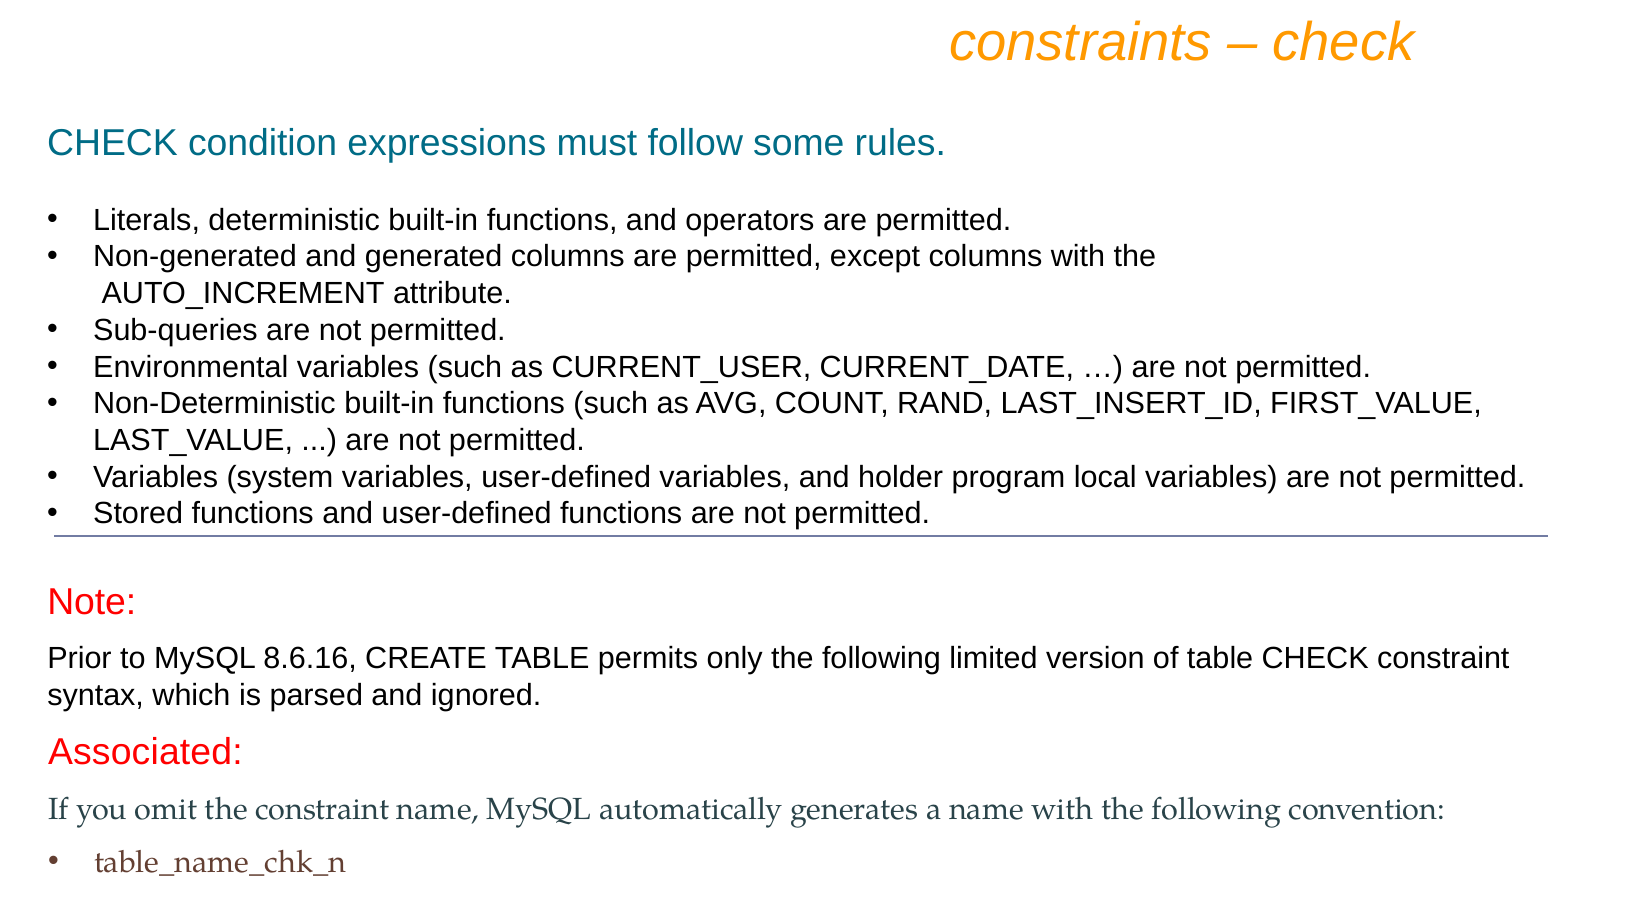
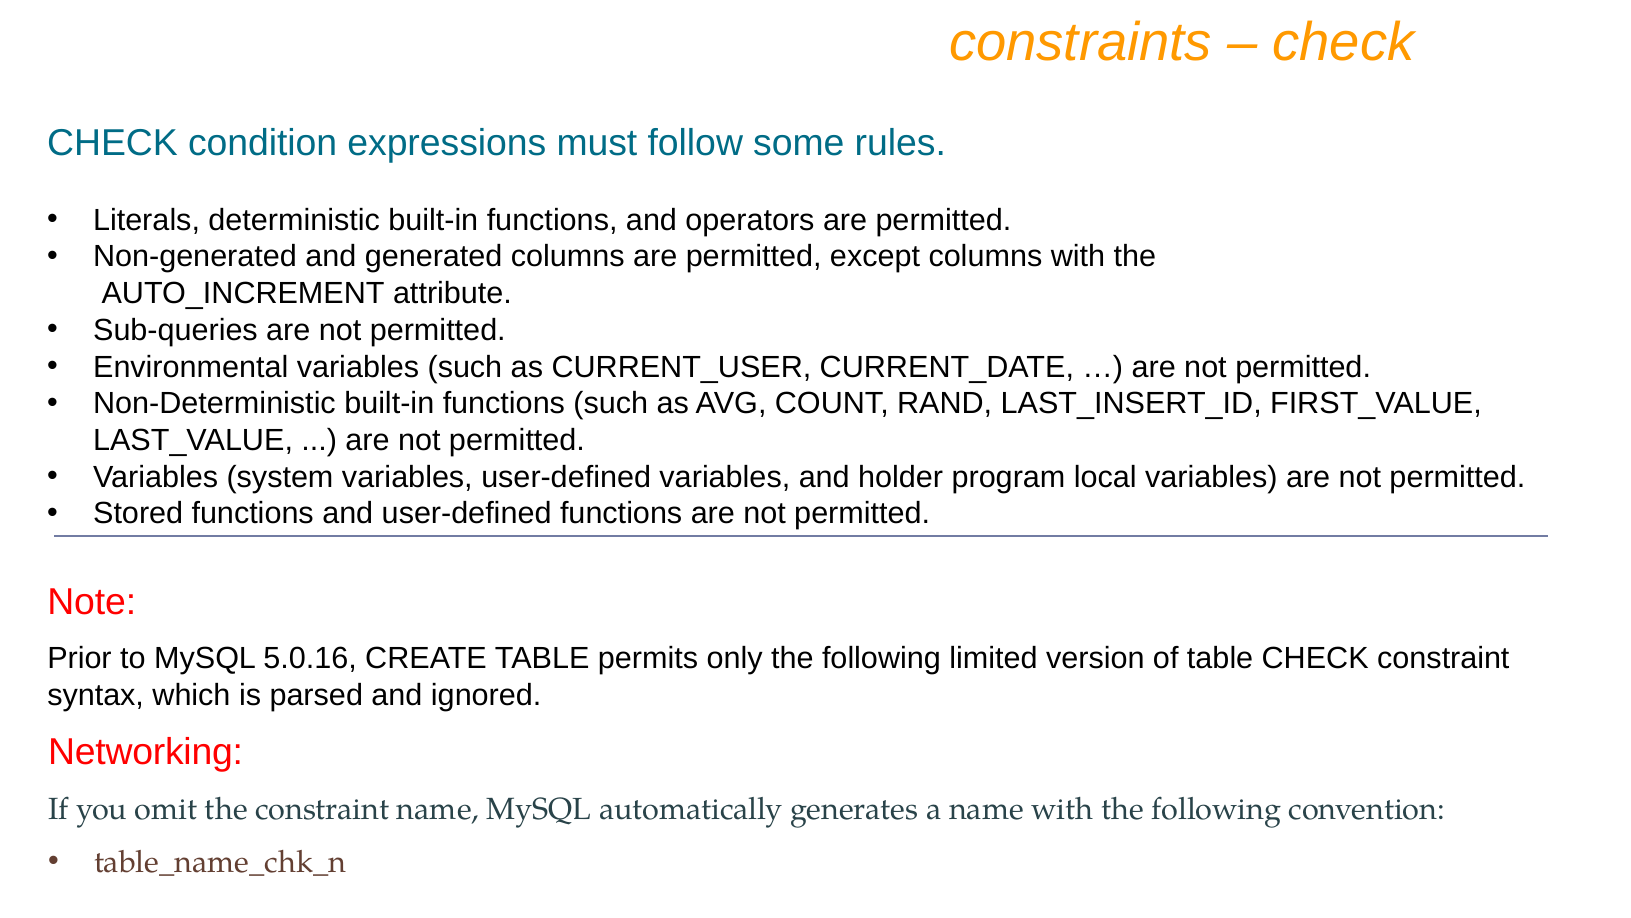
8.6.16: 8.6.16 -> 5.0.16
Associated: Associated -> Networking
